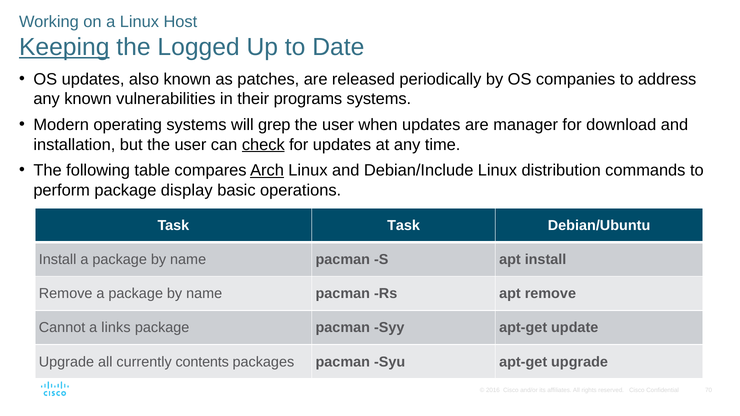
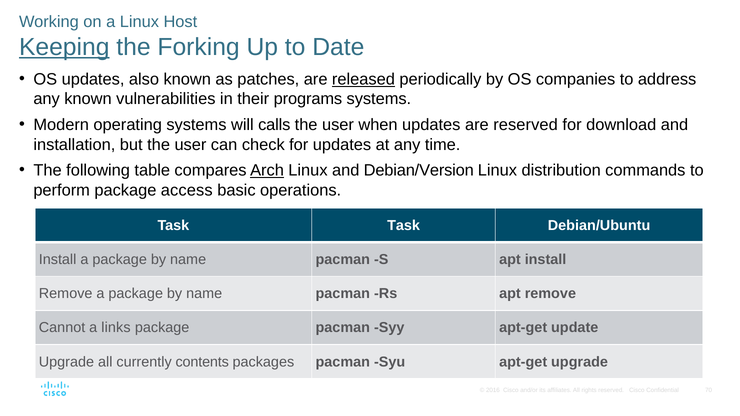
Logged: Logged -> Forking
released underline: none -> present
grep: grep -> calls
are manager: manager -> reserved
check underline: present -> none
Debian/Include: Debian/Include -> Debian/Version
display: display -> access
